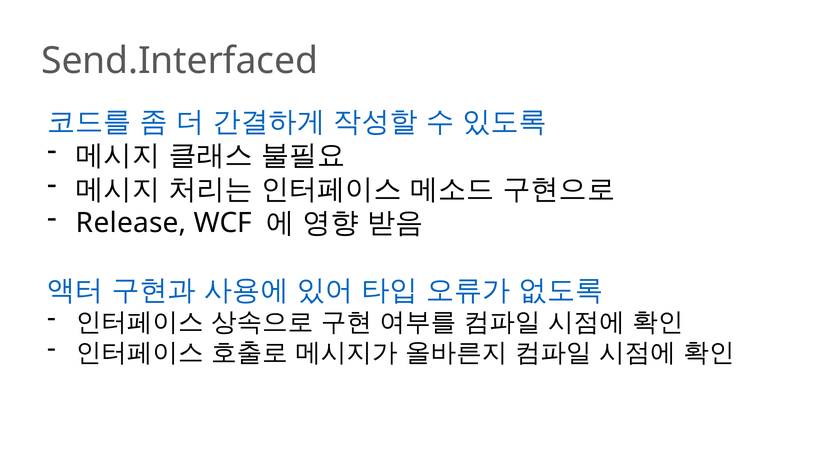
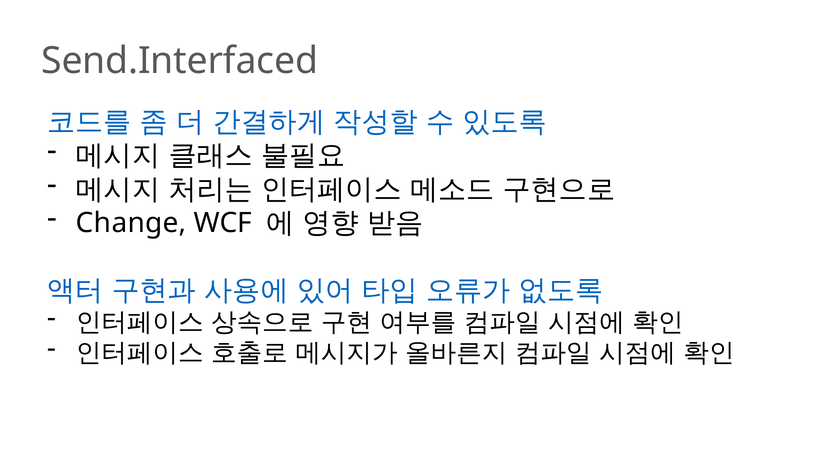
Release: Release -> Change
